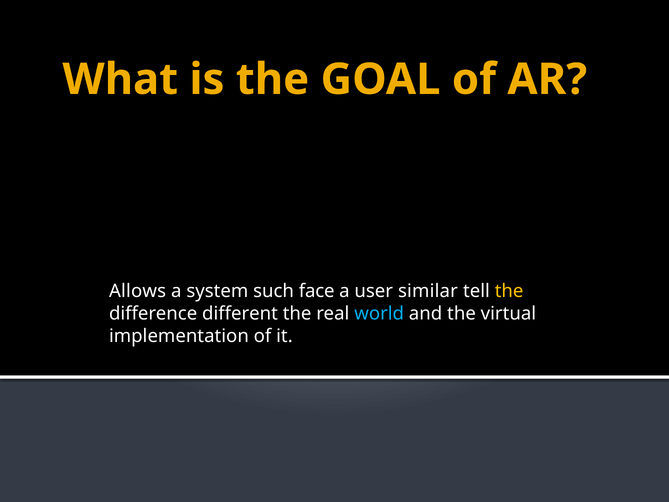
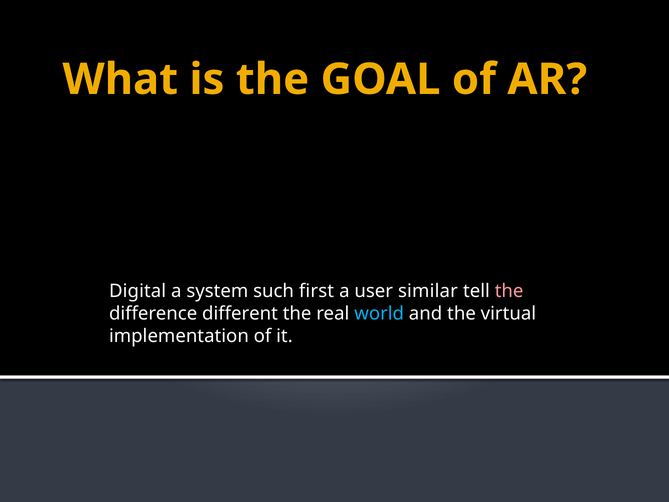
Allows: Allows -> Digital
face: face -> first
the at (509, 291) colour: yellow -> pink
